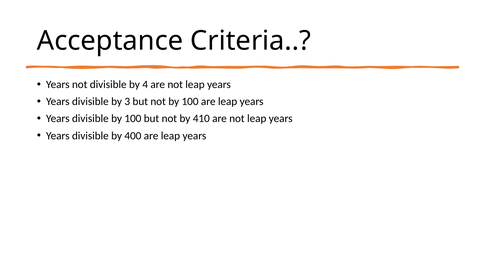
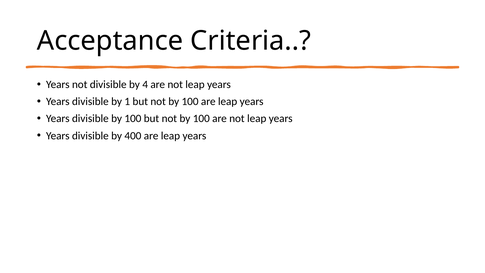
3: 3 -> 1
410 at (201, 119): 410 -> 100
